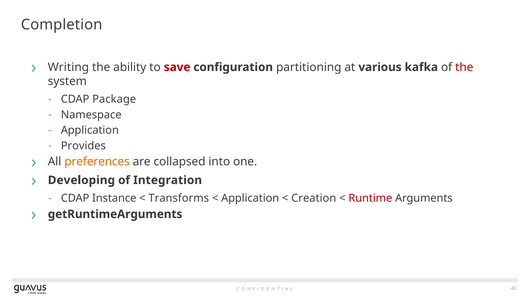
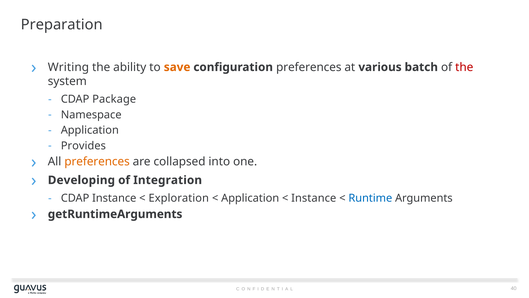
Completion: Completion -> Preparation
save colour: red -> orange
configuration partitioning: partitioning -> preferences
kafka: kafka -> batch
Transforms: Transforms -> Exploration
Creation at (314, 198): Creation -> Instance
Runtime colour: red -> blue
